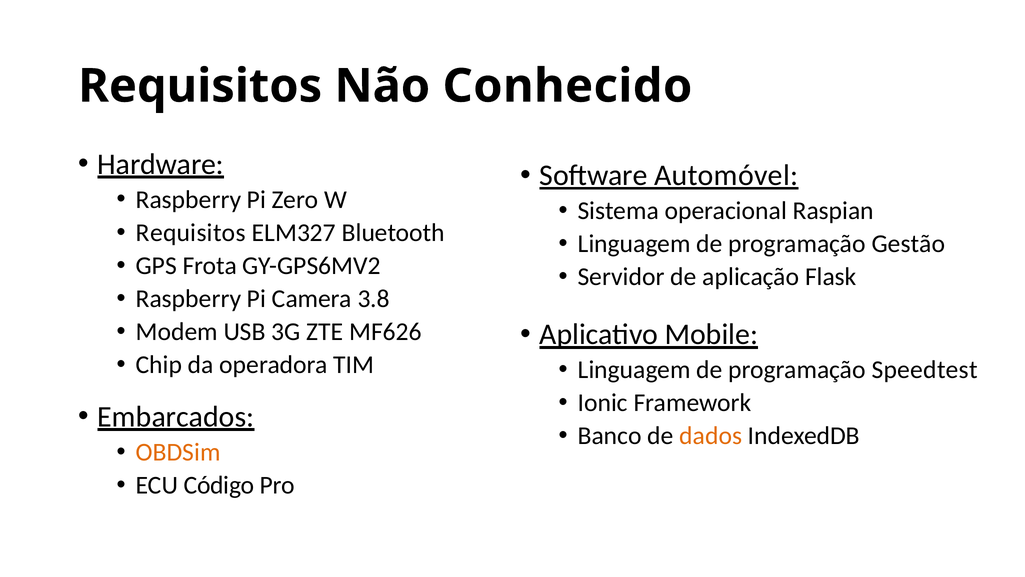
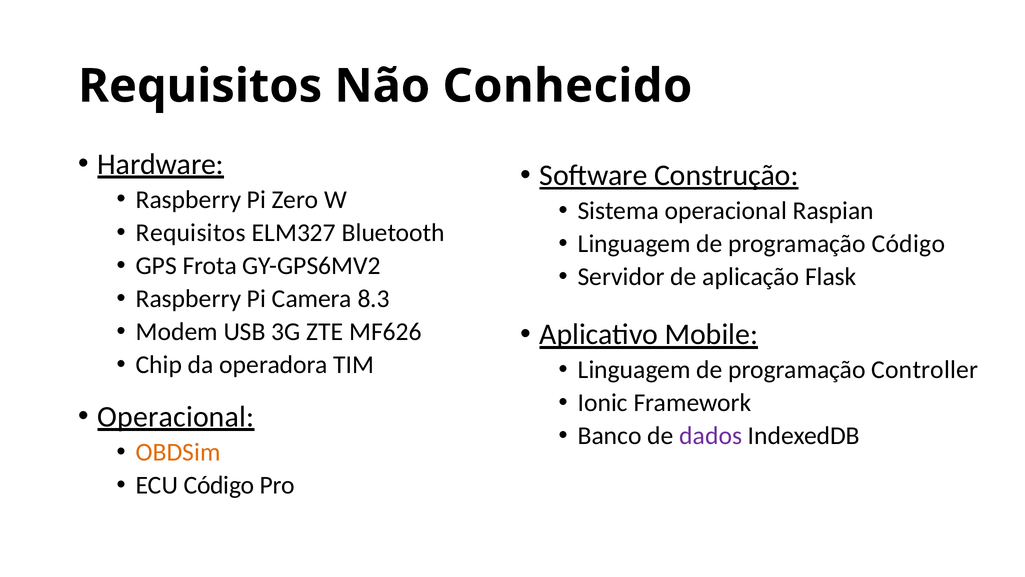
Automóvel: Automóvel -> Construção
programação Gestão: Gestão -> Código
3.8: 3.8 -> 8.3
Speedtest: Speedtest -> Controller
Embarcados at (176, 416): Embarcados -> Operacional
dados colour: orange -> purple
